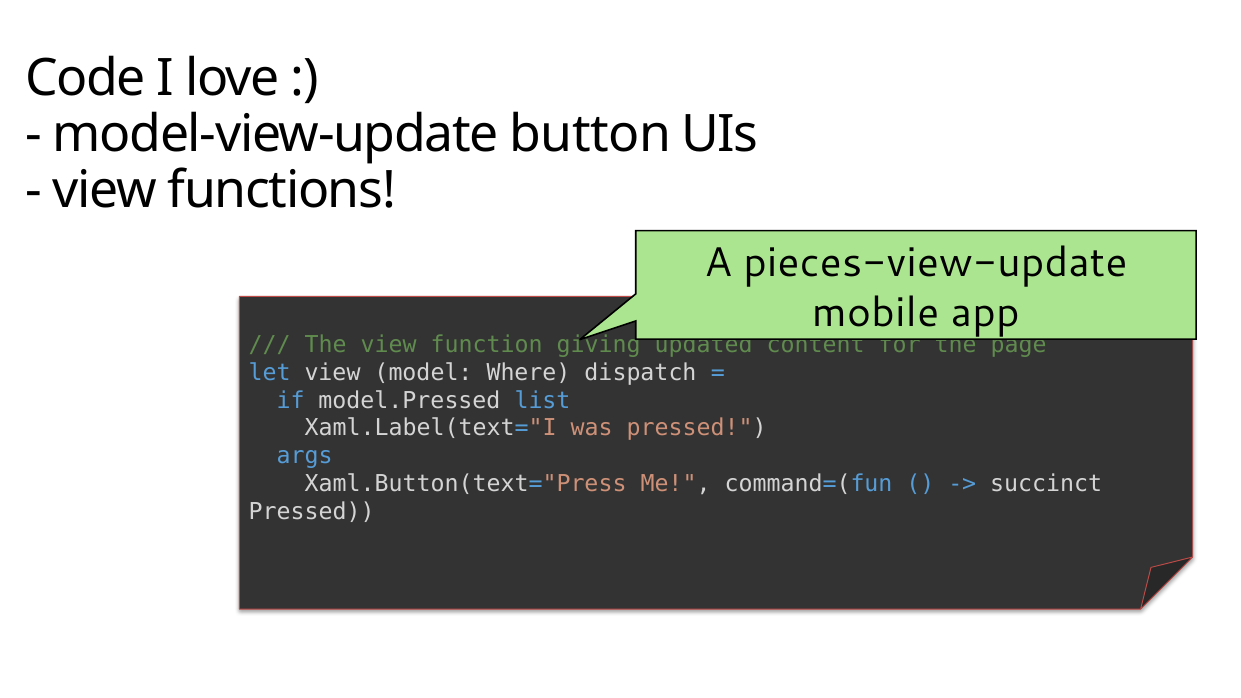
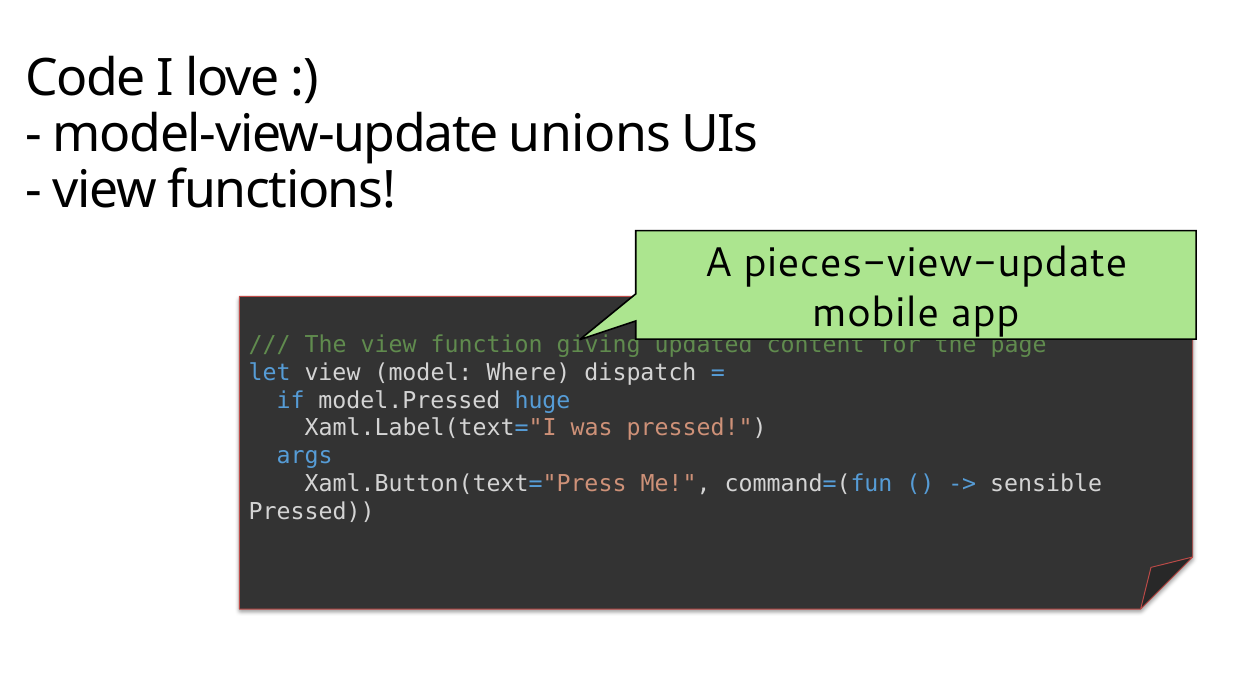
button: button -> unions
list: list -> huge
succinct: succinct -> sensible
